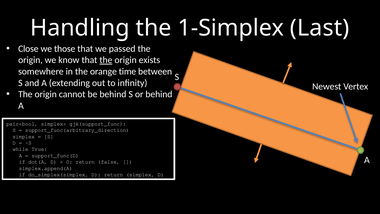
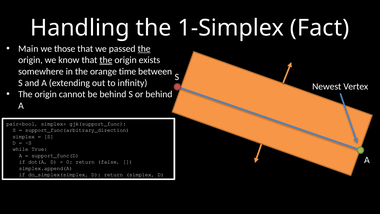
Last: Last -> Fact
Close: Close -> Main
the at (144, 49) underline: none -> present
